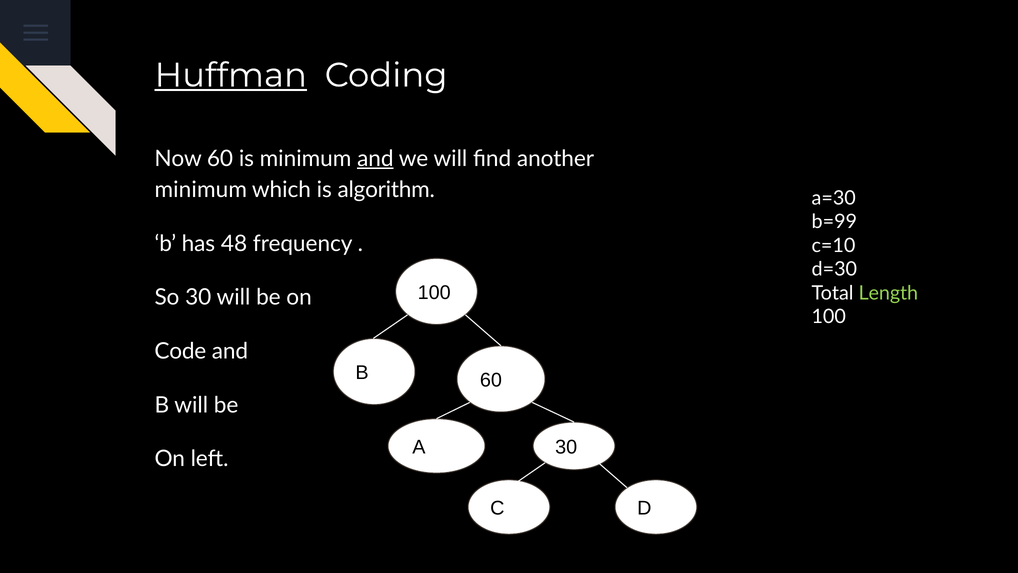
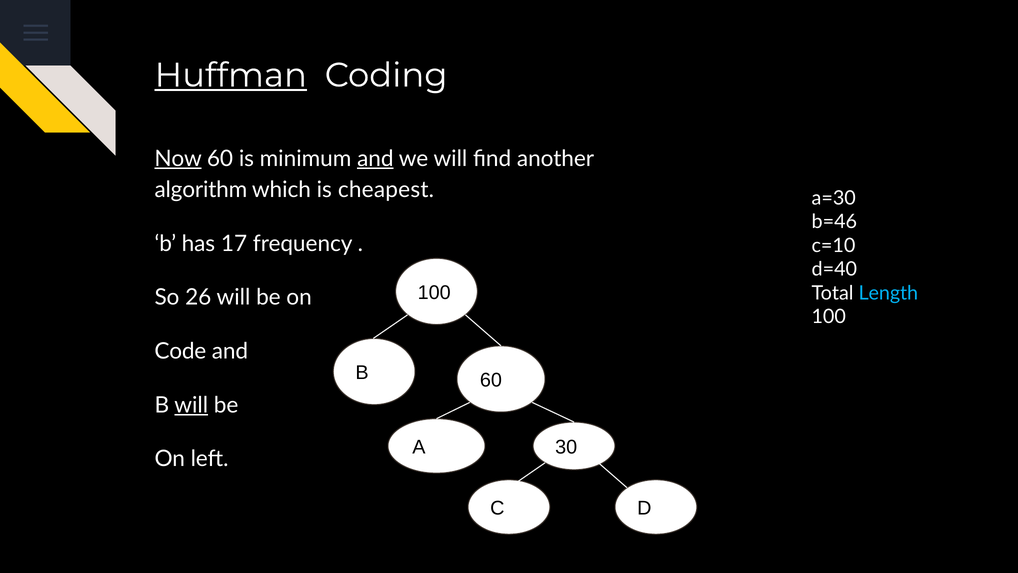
Now underline: none -> present
minimum at (201, 190): minimum -> algorithm
algorithm: algorithm -> cheapest
b=99: b=99 -> b=46
48: 48 -> 17
d=30: d=30 -> d=40
Length colour: light green -> light blue
So 30: 30 -> 26
will at (191, 405) underline: none -> present
